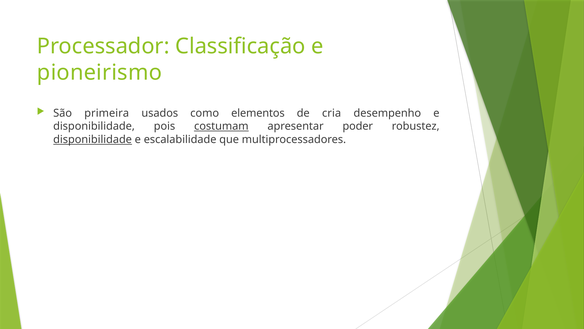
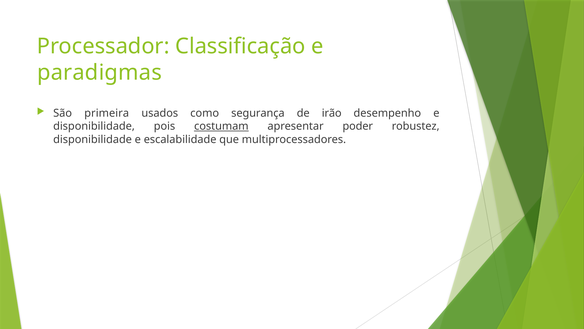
pioneirismo: pioneirismo -> paradigmas
elementos: elementos -> segurança
cria: cria -> irão
disponibilidade at (93, 139) underline: present -> none
